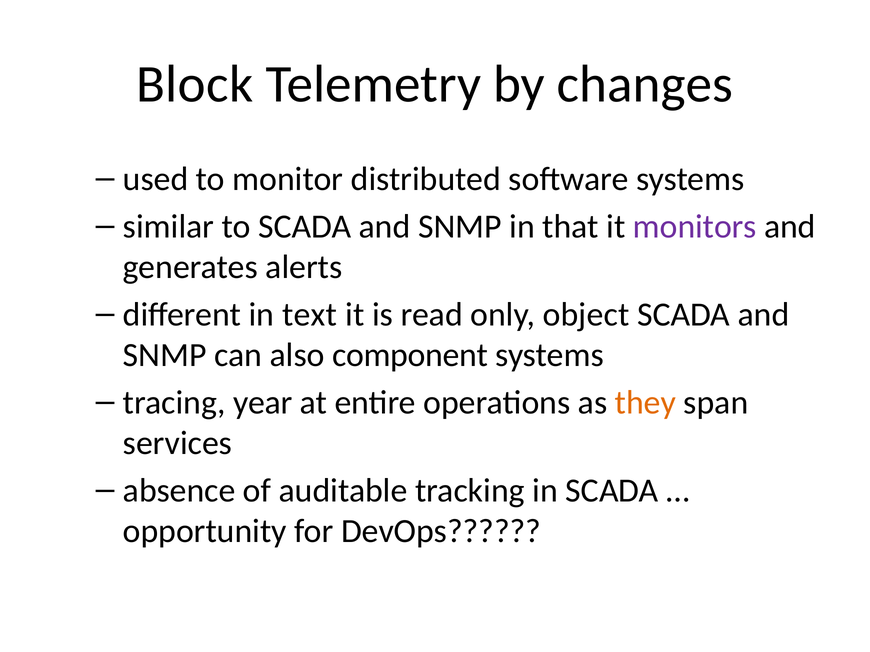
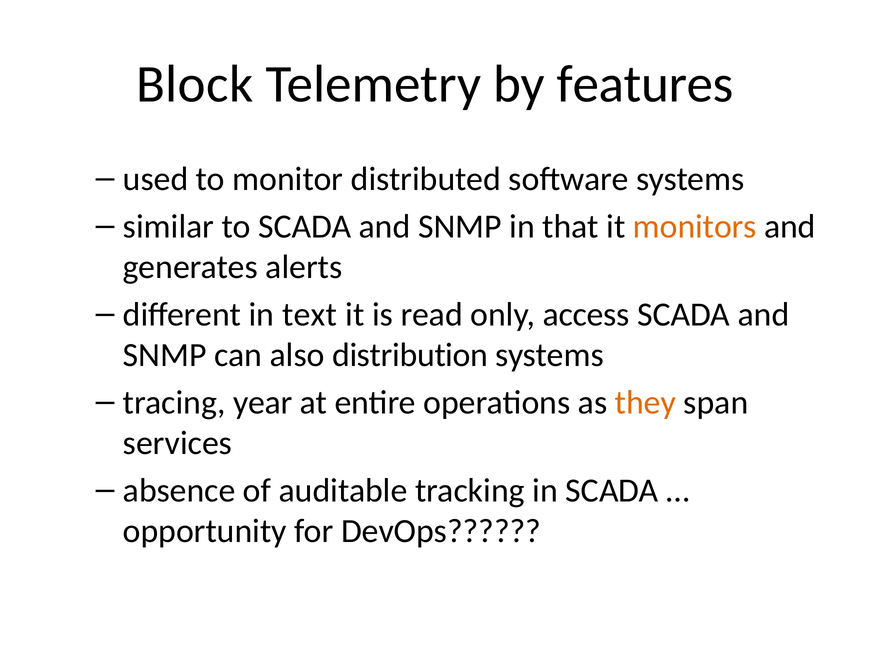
changes: changes -> features
monitors colour: purple -> orange
object: object -> access
component: component -> distribution
